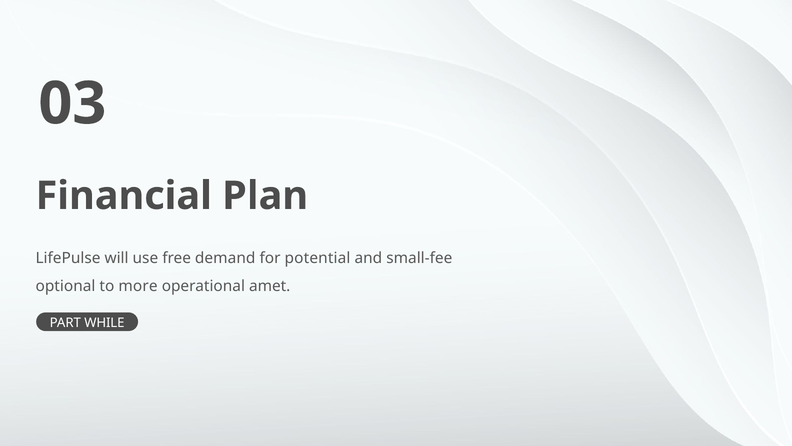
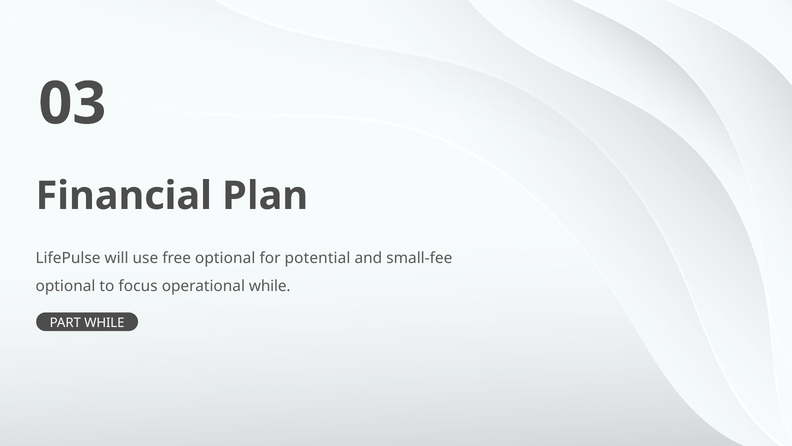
free demand: demand -> optional
more: more -> focus
operational amet: amet -> while
